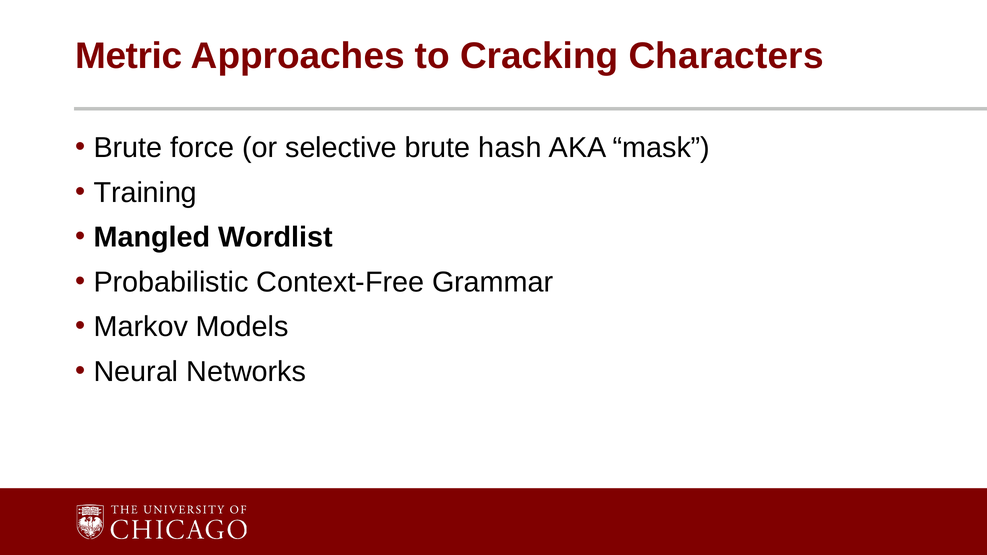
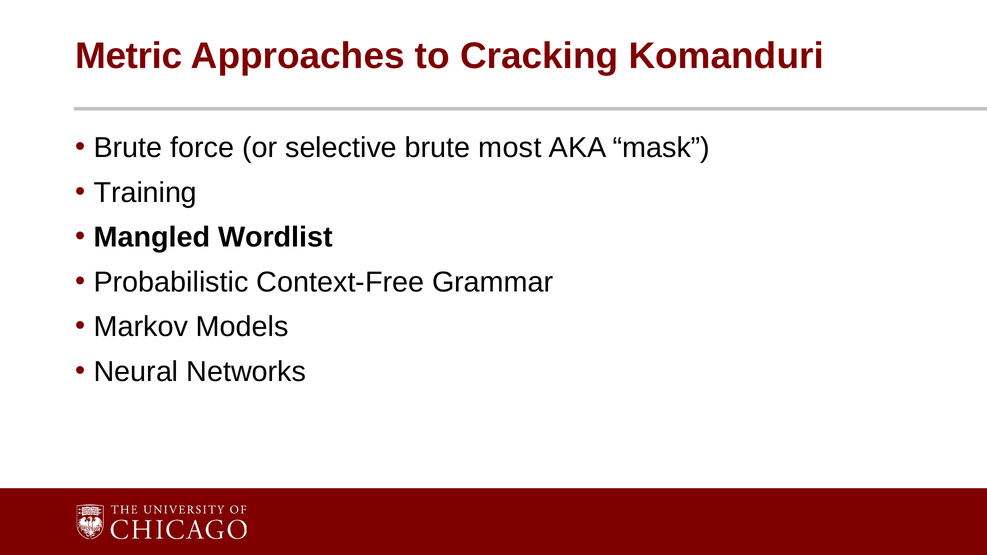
Characters: Characters -> Komanduri
hash: hash -> most
